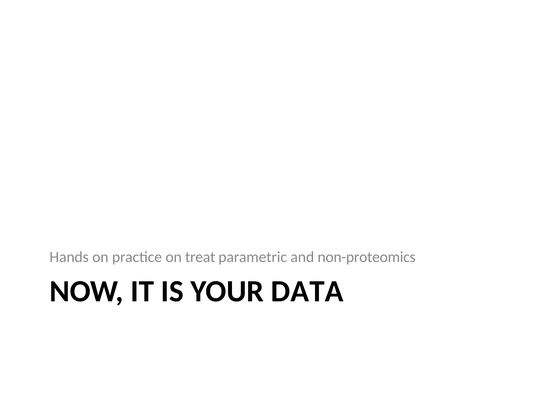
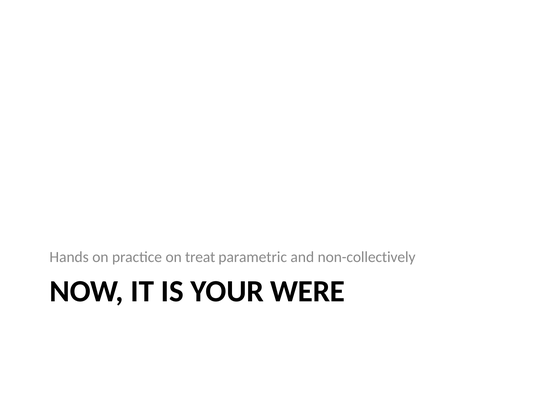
non-proteomics: non-proteomics -> non-collectively
DATA: DATA -> WERE
